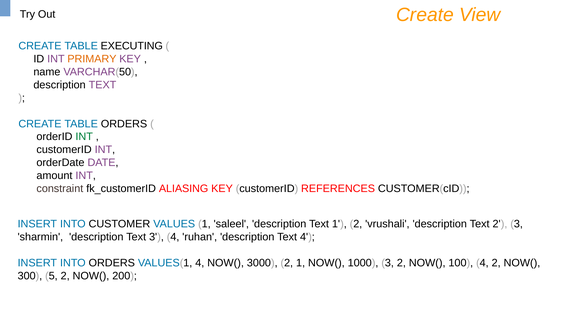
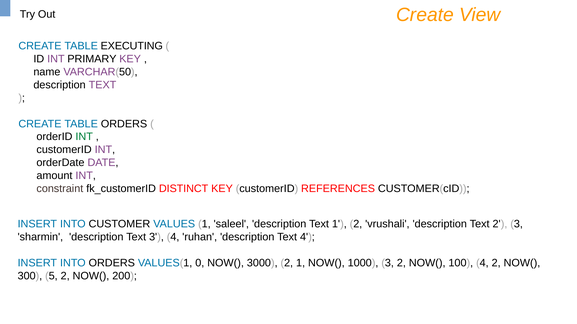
PRIMARY colour: orange -> black
ALIASING: ALIASING -> DISTINCT
VALUES(1 4: 4 -> 0
